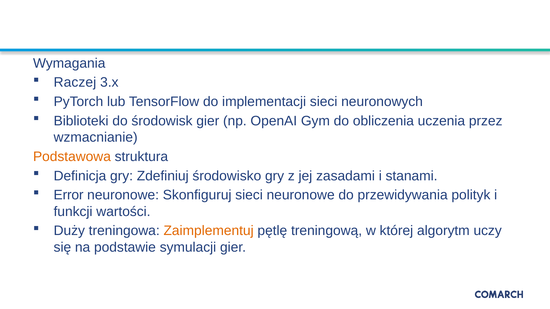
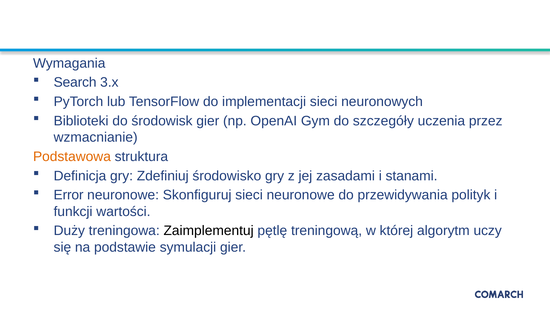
Raczej: Raczej -> Search
obliczenia: obliczenia -> szczegóły
Zaimplementuj colour: orange -> black
